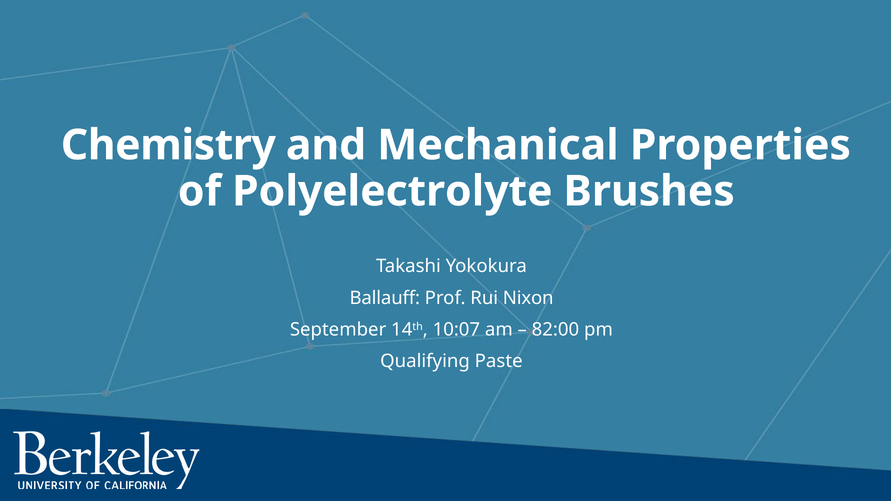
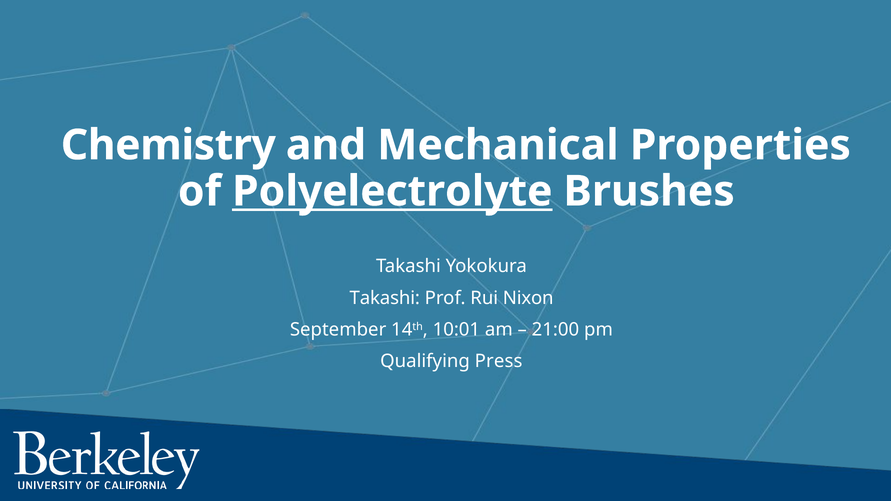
Polyelectrolyte underline: none -> present
Ballauff at (385, 298): Ballauff -> Takashi
10:07: 10:07 -> 10:01
82:00: 82:00 -> 21:00
Paste: Paste -> Press
